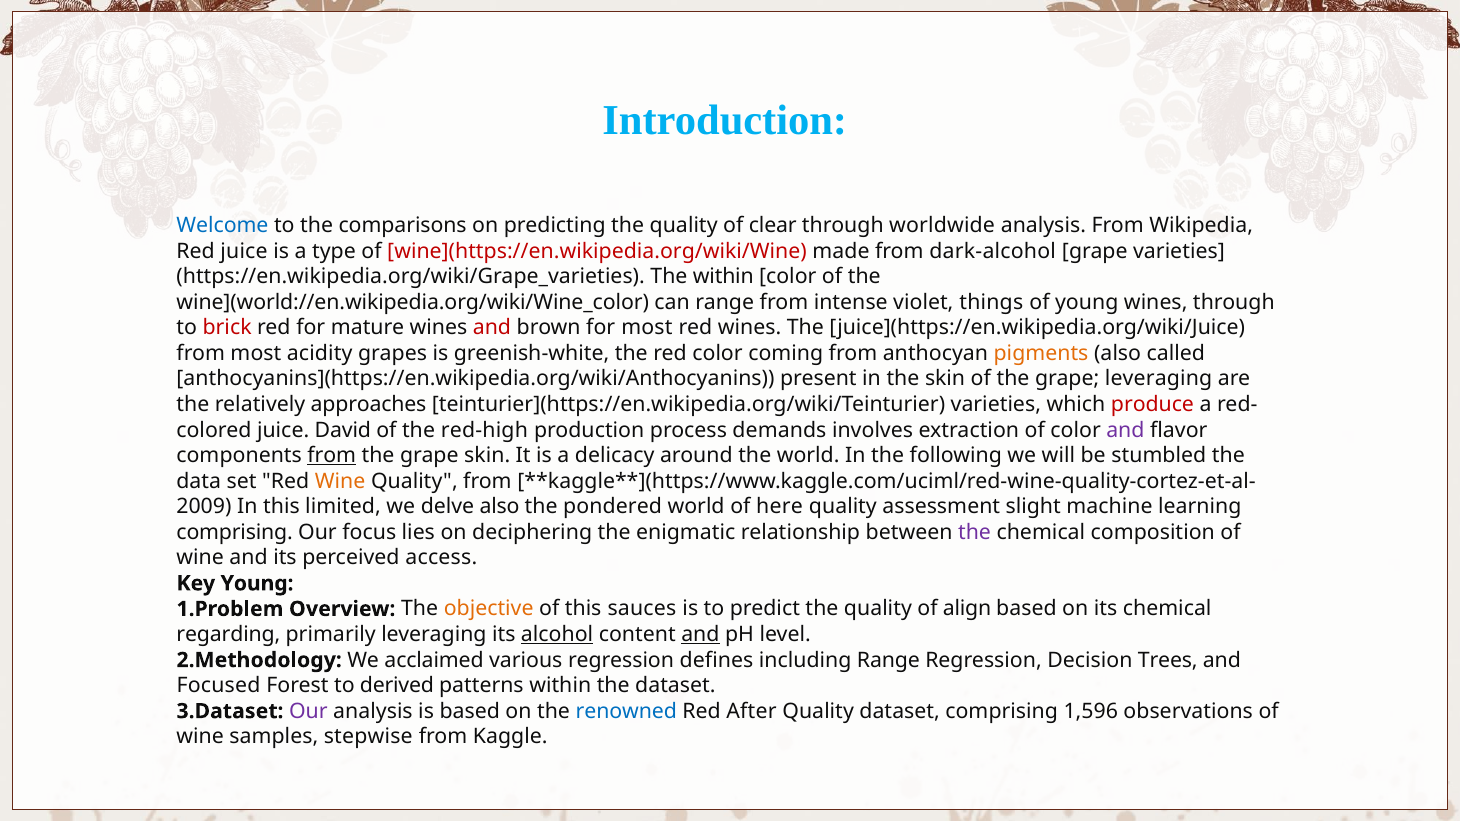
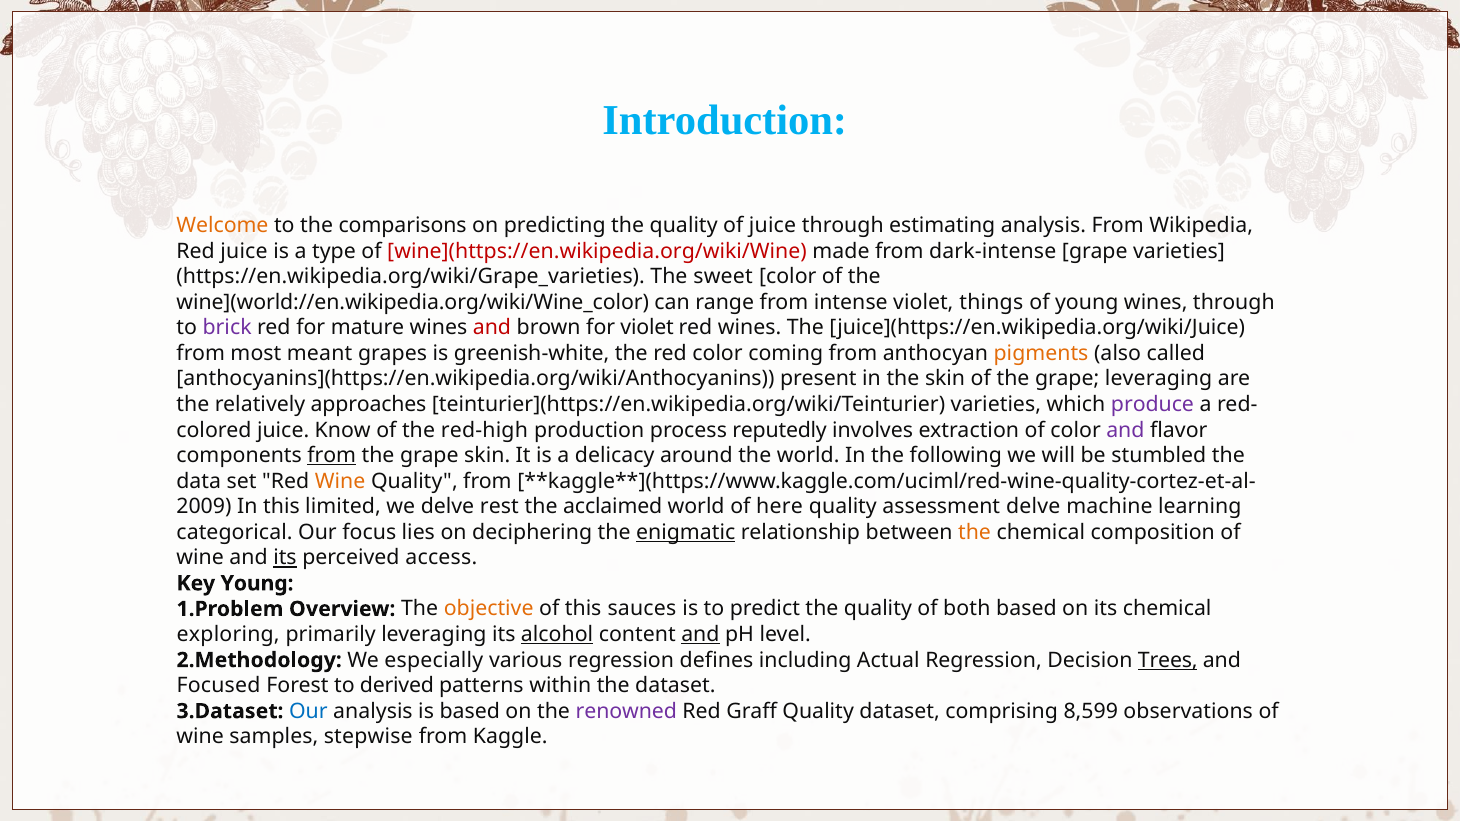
Welcome colour: blue -> orange
of clear: clear -> juice
worldwide: worldwide -> estimating
dark-alcohol: dark-alcohol -> dark-intense
The within: within -> sweet
brick colour: red -> purple
for most: most -> violet
acidity: acidity -> meant
produce colour: red -> purple
David: David -> Know
demands: demands -> reputedly
delve also: also -> rest
pondered: pondered -> acclaimed
assessment slight: slight -> delve
comprising at (235, 532): comprising -> categorical
enigmatic underline: none -> present
the at (975, 532) colour: purple -> orange
its at (285, 558) underline: none -> present
align: align -> both
regarding: regarding -> exploring
acclaimed: acclaimed -> especially
including Range: Range -> Actual
Trees underline: none -> present
Our at (308, 711) colour: purple -> blue
renowned colour: blue -> purple
After: After -> Graff
1,596: 1,596 -> 8,599
